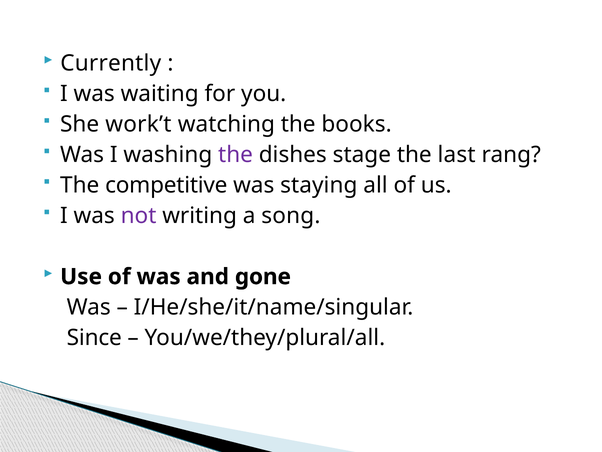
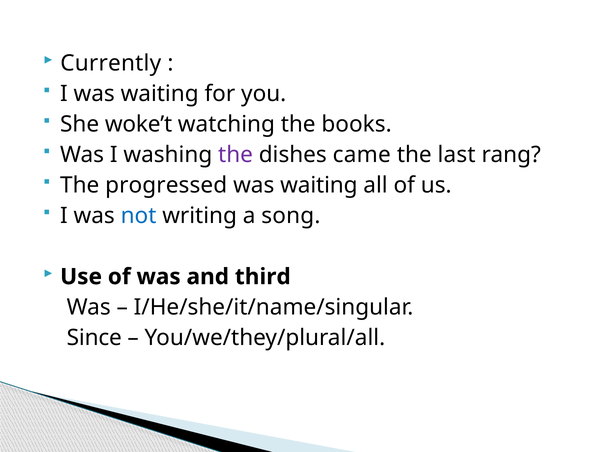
work’t: work’t -> woke’t
stage: stage -> came
competitive: competitive -> progressed
staying at (319, 185): staying -> waiting
not colour: purple -> blue
gone: gone -> third
